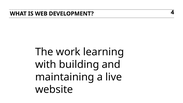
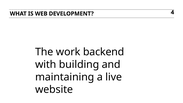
learning: learning -> backend
